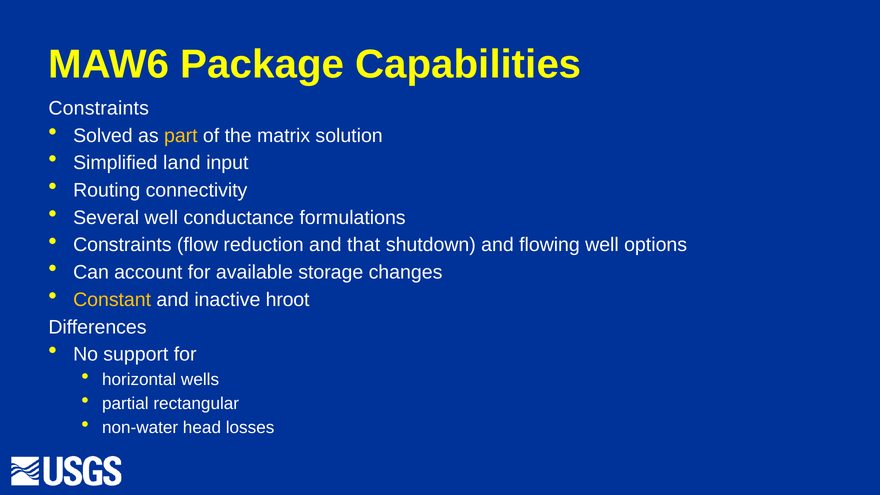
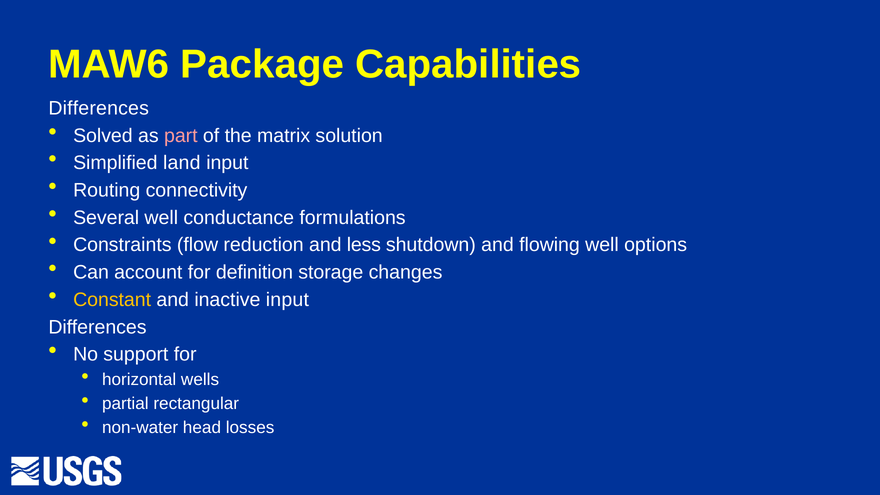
Constraints at (99, 108): Constraints -> Differences
part colour: yellow -> pink
that: that -> less
available: available -> definition
inactive hroot: hroot -> input
